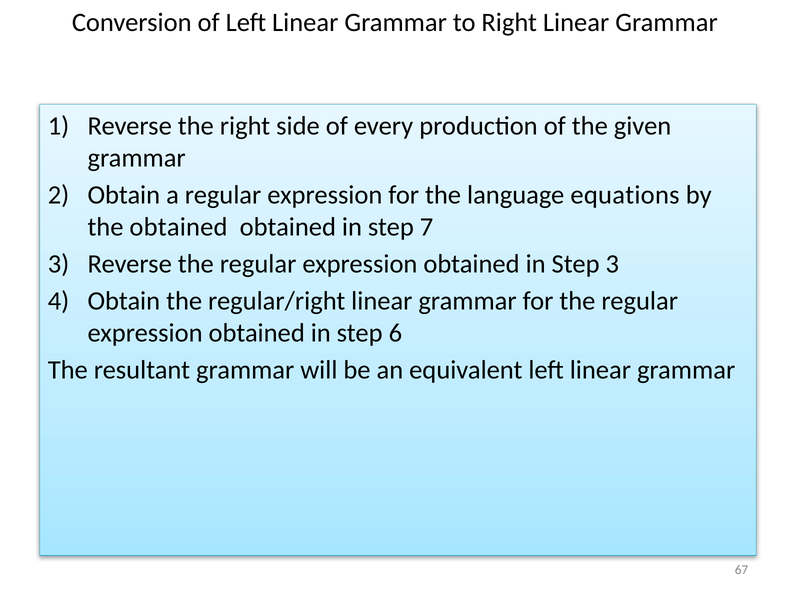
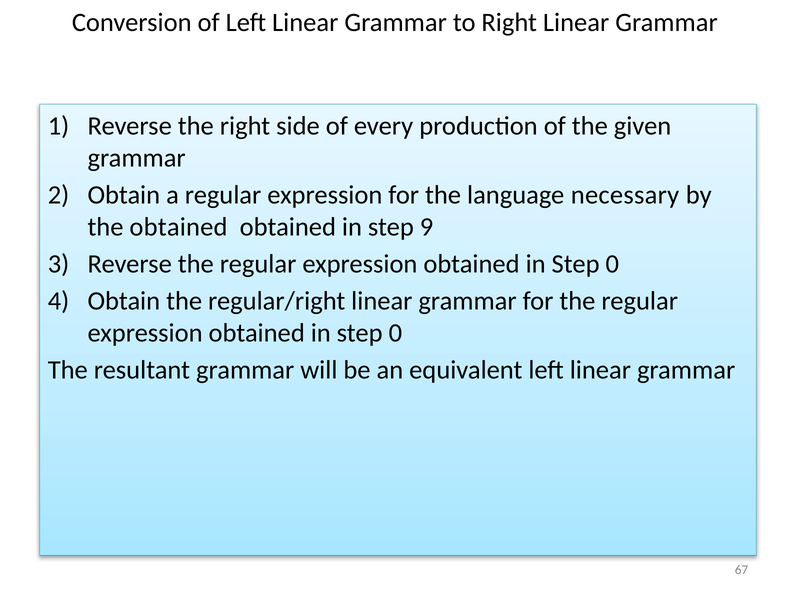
equations: equations -> necessary
7: 7 -> 9
3 at (612, 264): 3 -> 0
6 at (395, 333): 6 -> 0
